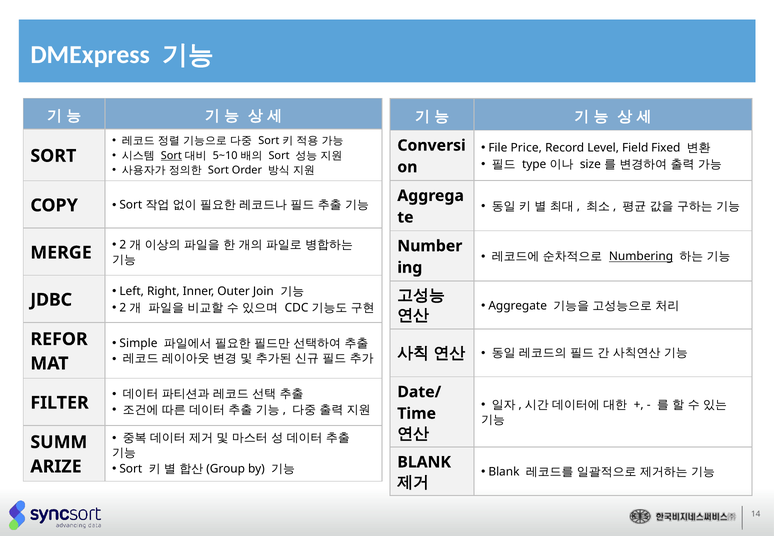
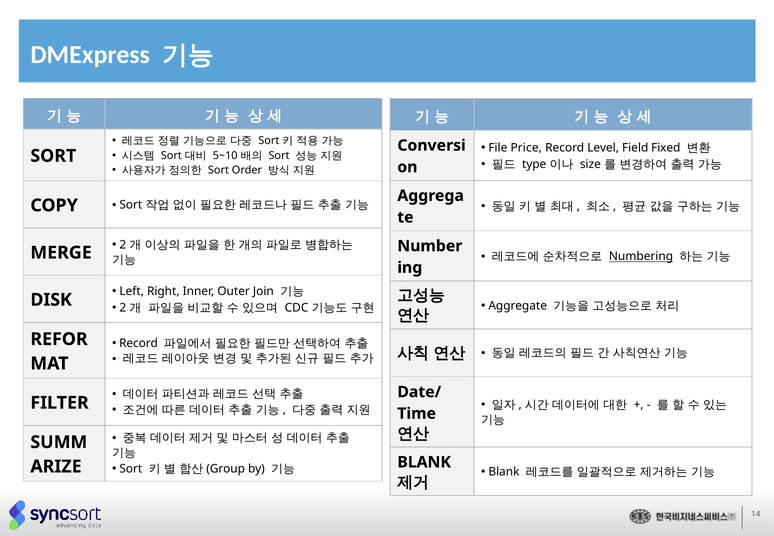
Sort at (171, 155) underline: present -> none
JDBC: JDBC -> DISK
Simple at (138, 343): Simple -> Record
